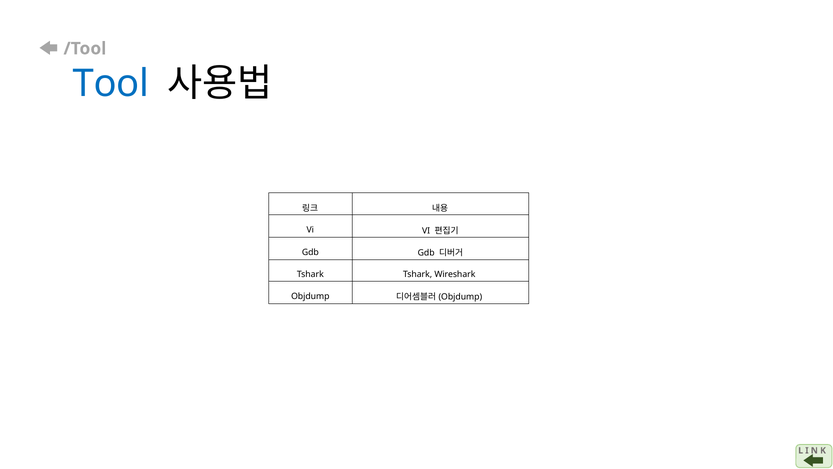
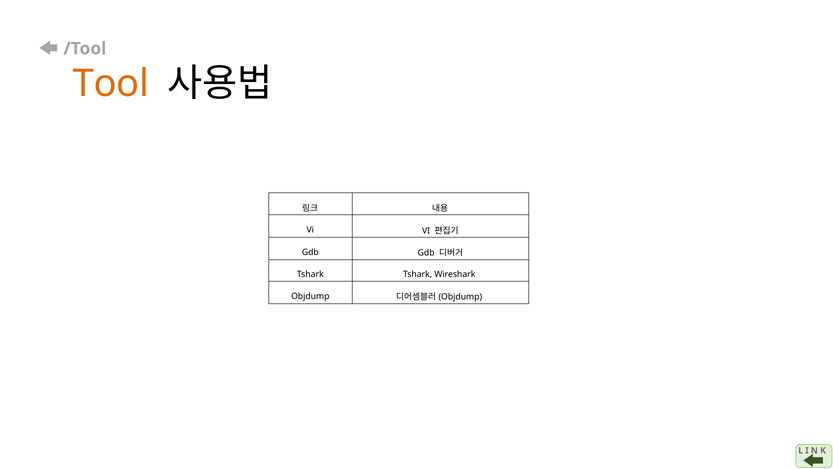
Tool colour: blue -> orange
